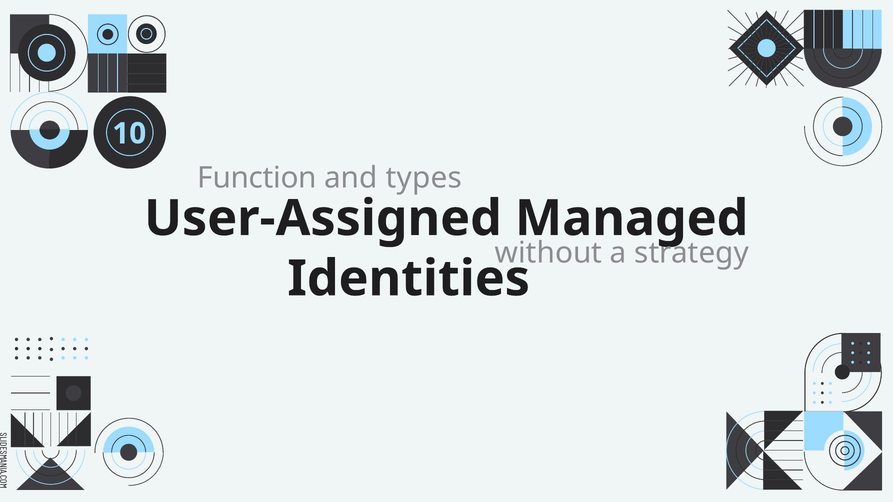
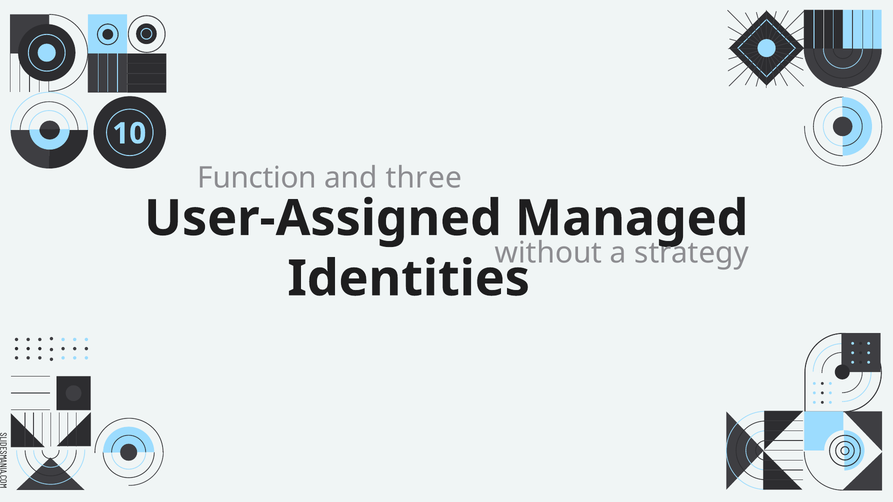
types: types -> three
